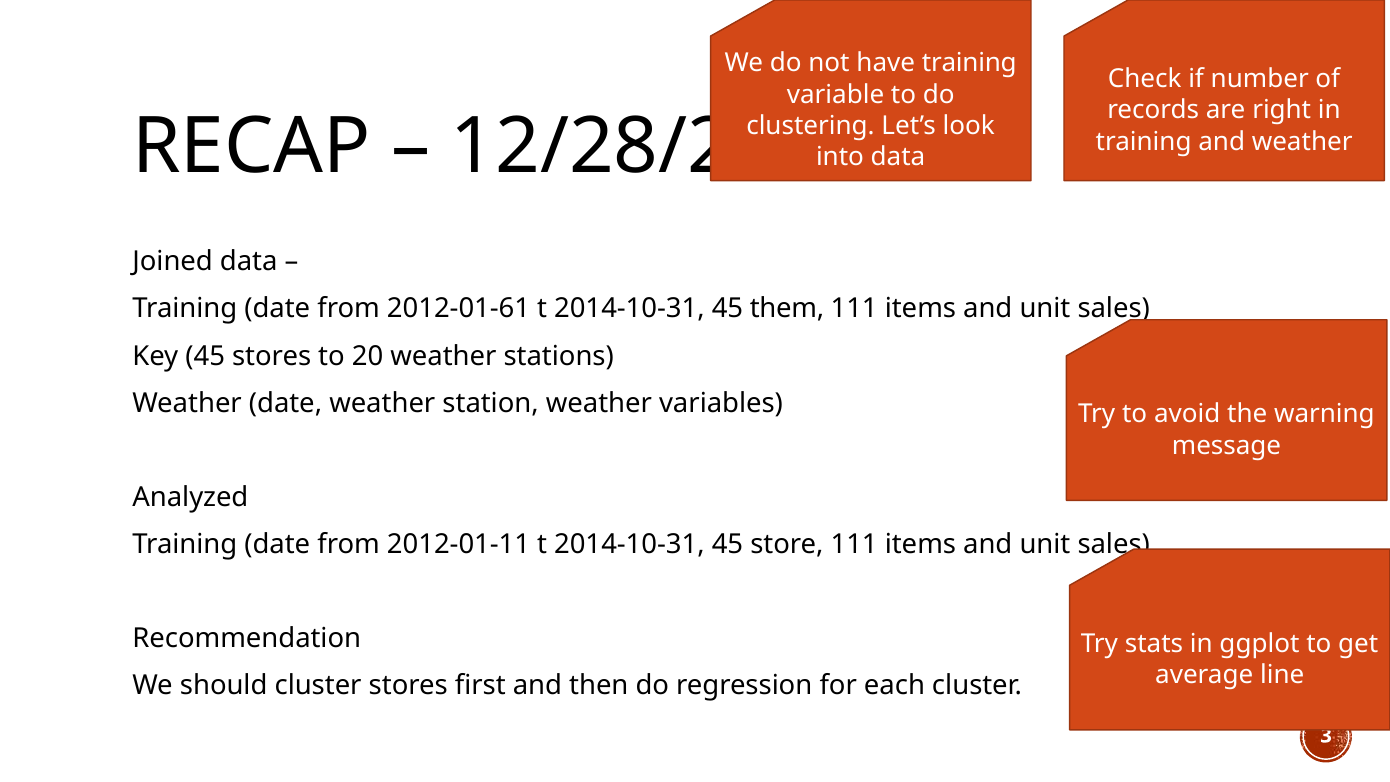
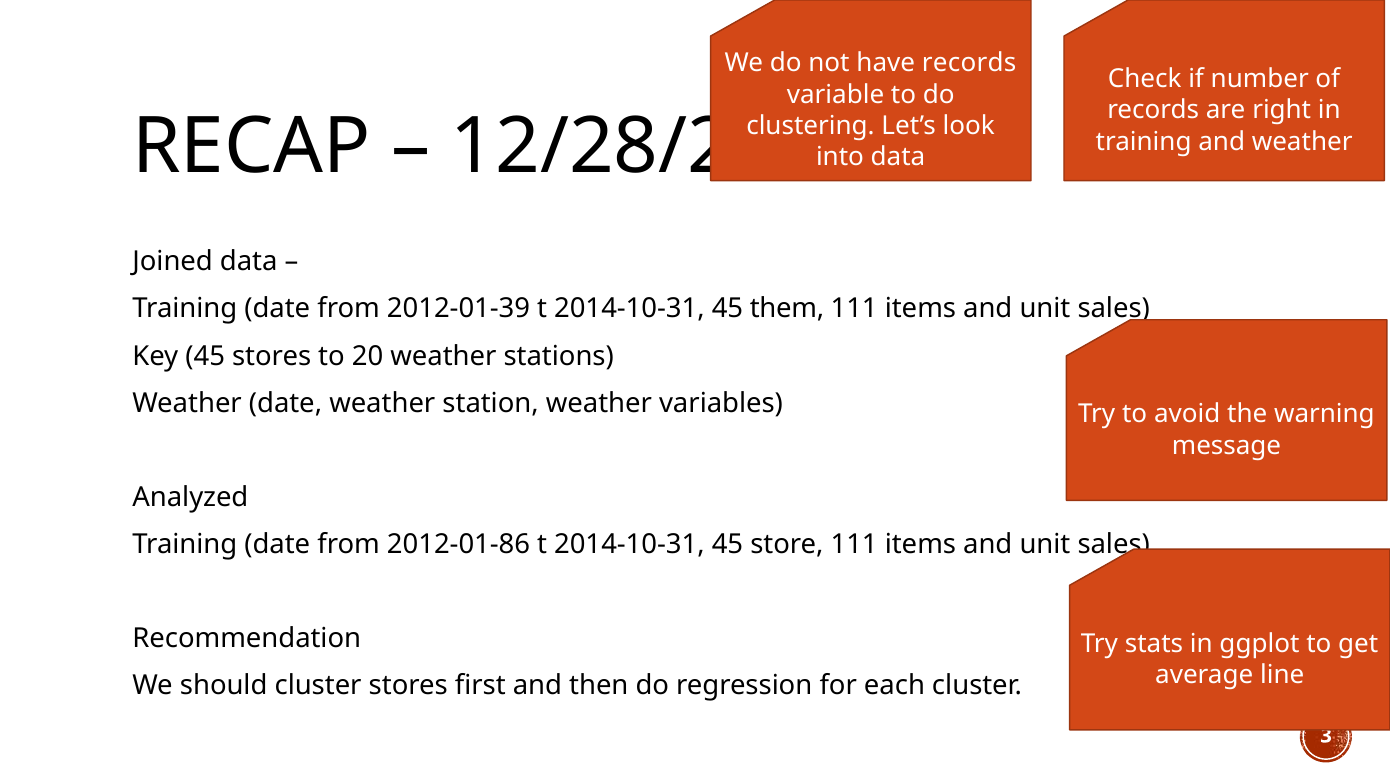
have training: training -> records
2012-01-61: 2012-01-61 -> 2012-01-39
2012-01-11: 2012-01-11 -> 2012-01-86
